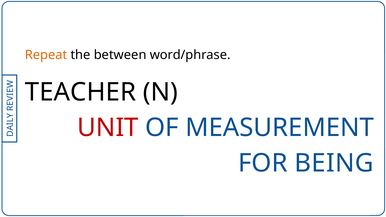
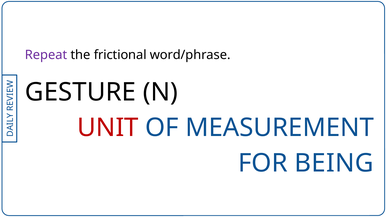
Repeat colour: orange -> purple
between: between -> frictional
TEACHER: TEACHER -> GESTURE
